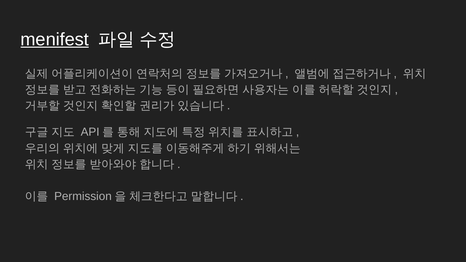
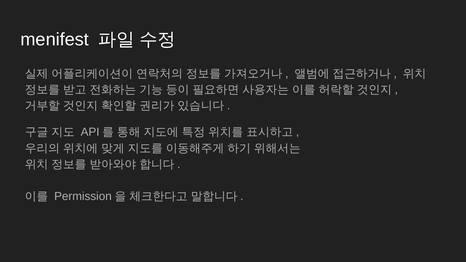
menifest underline: present -> none
